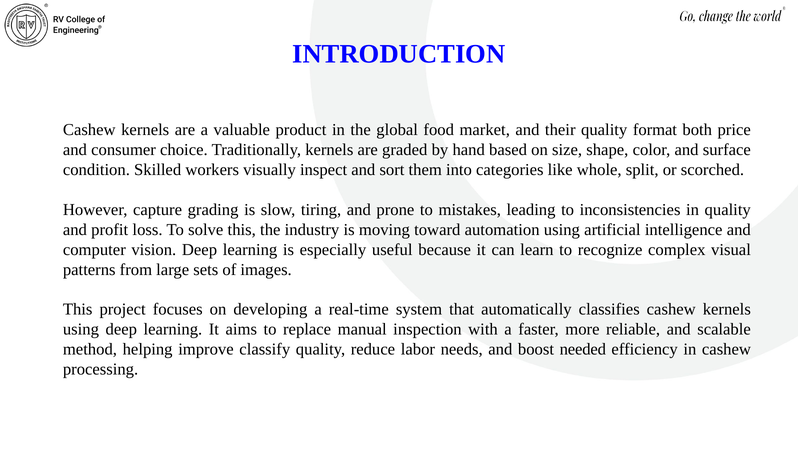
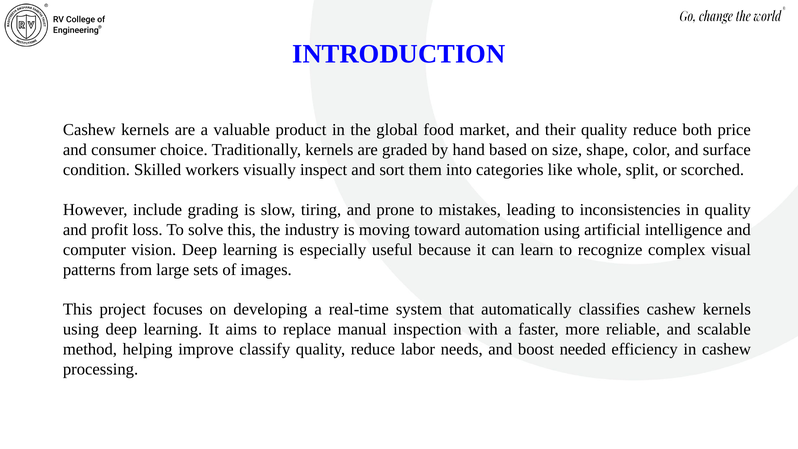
their quality format: format -> reduce
capture: capture -> include
